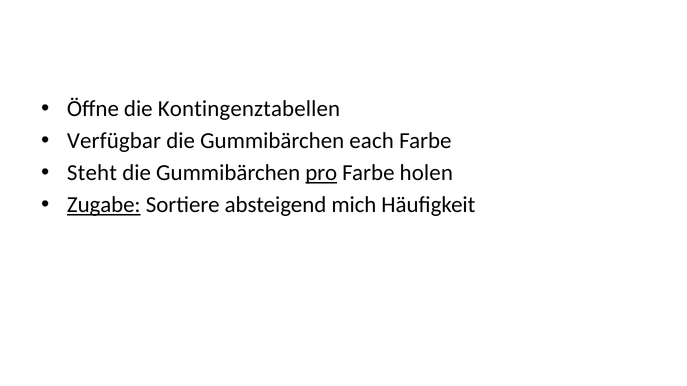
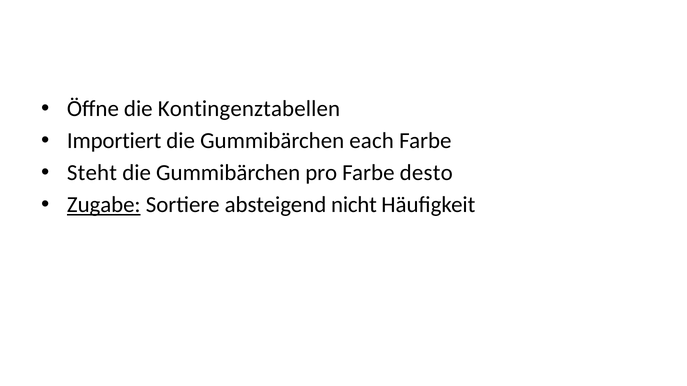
Verfügbar: Verfügbar -> Importiert
pro underline: present -> none
holen: holen -> desto
mich: mich -> nicht
